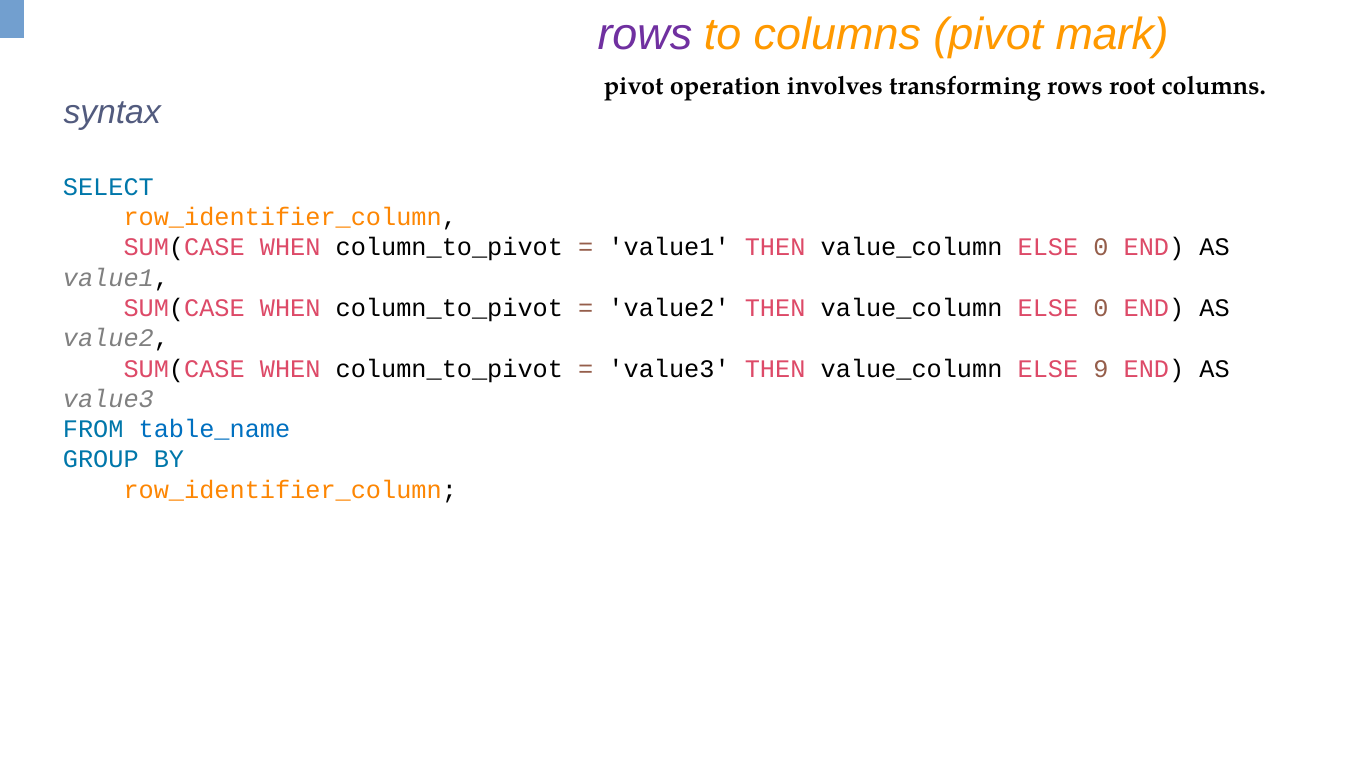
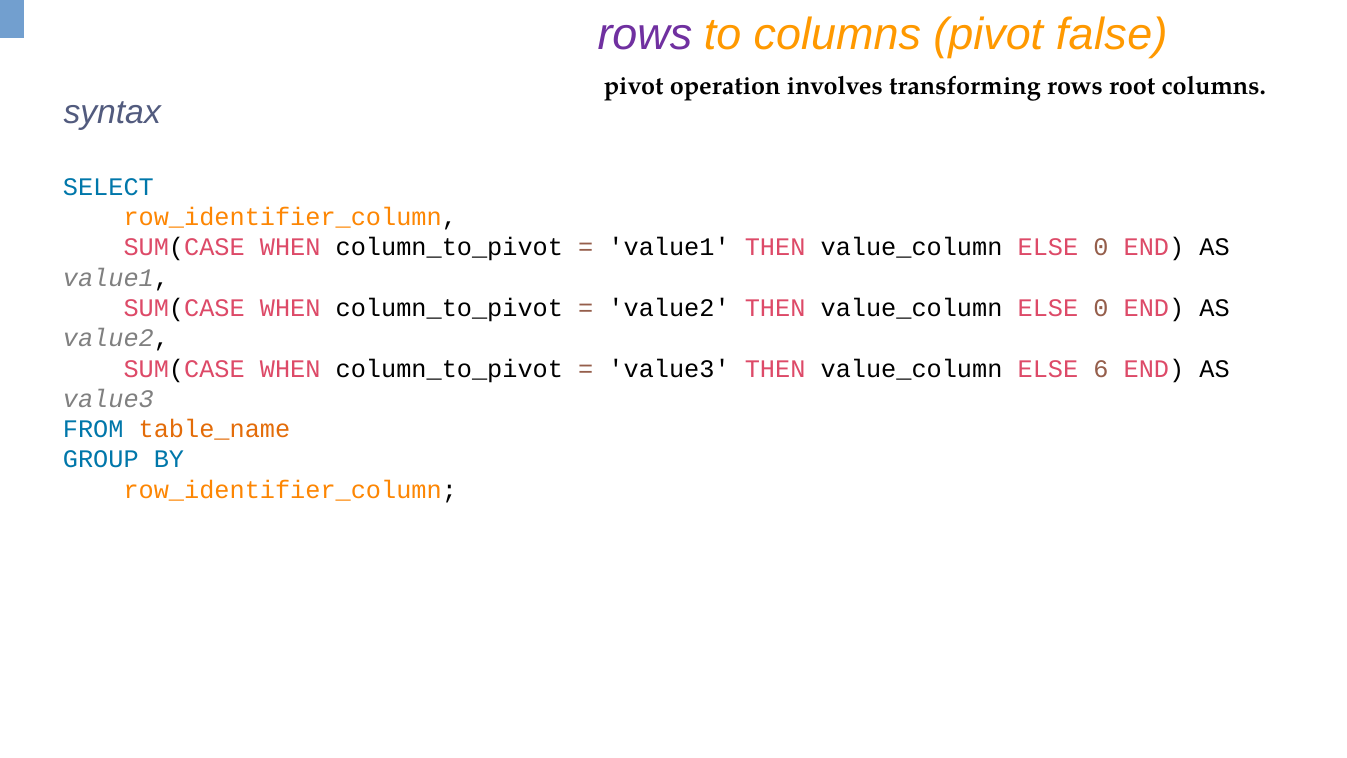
mark: mark -> false
9: 9 -> 6
table_name colour: blue -> orange
